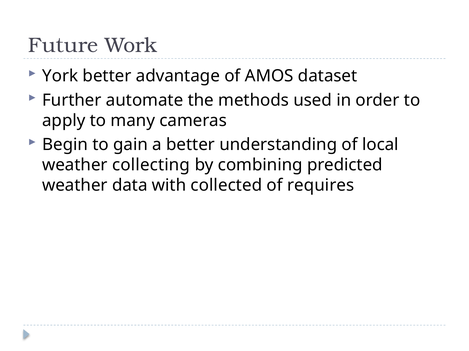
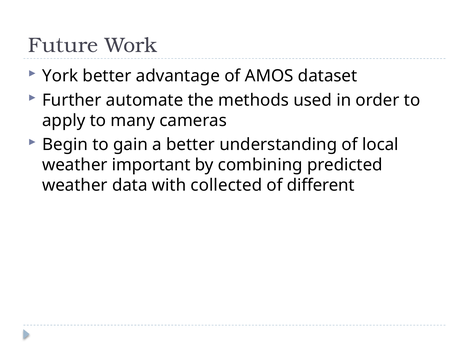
collecting: collecting -> important
requires: requires -> different
